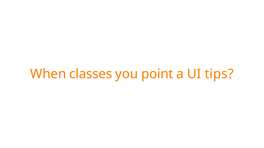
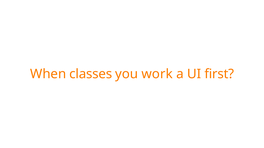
point: point -> work
tips: tips -> first
